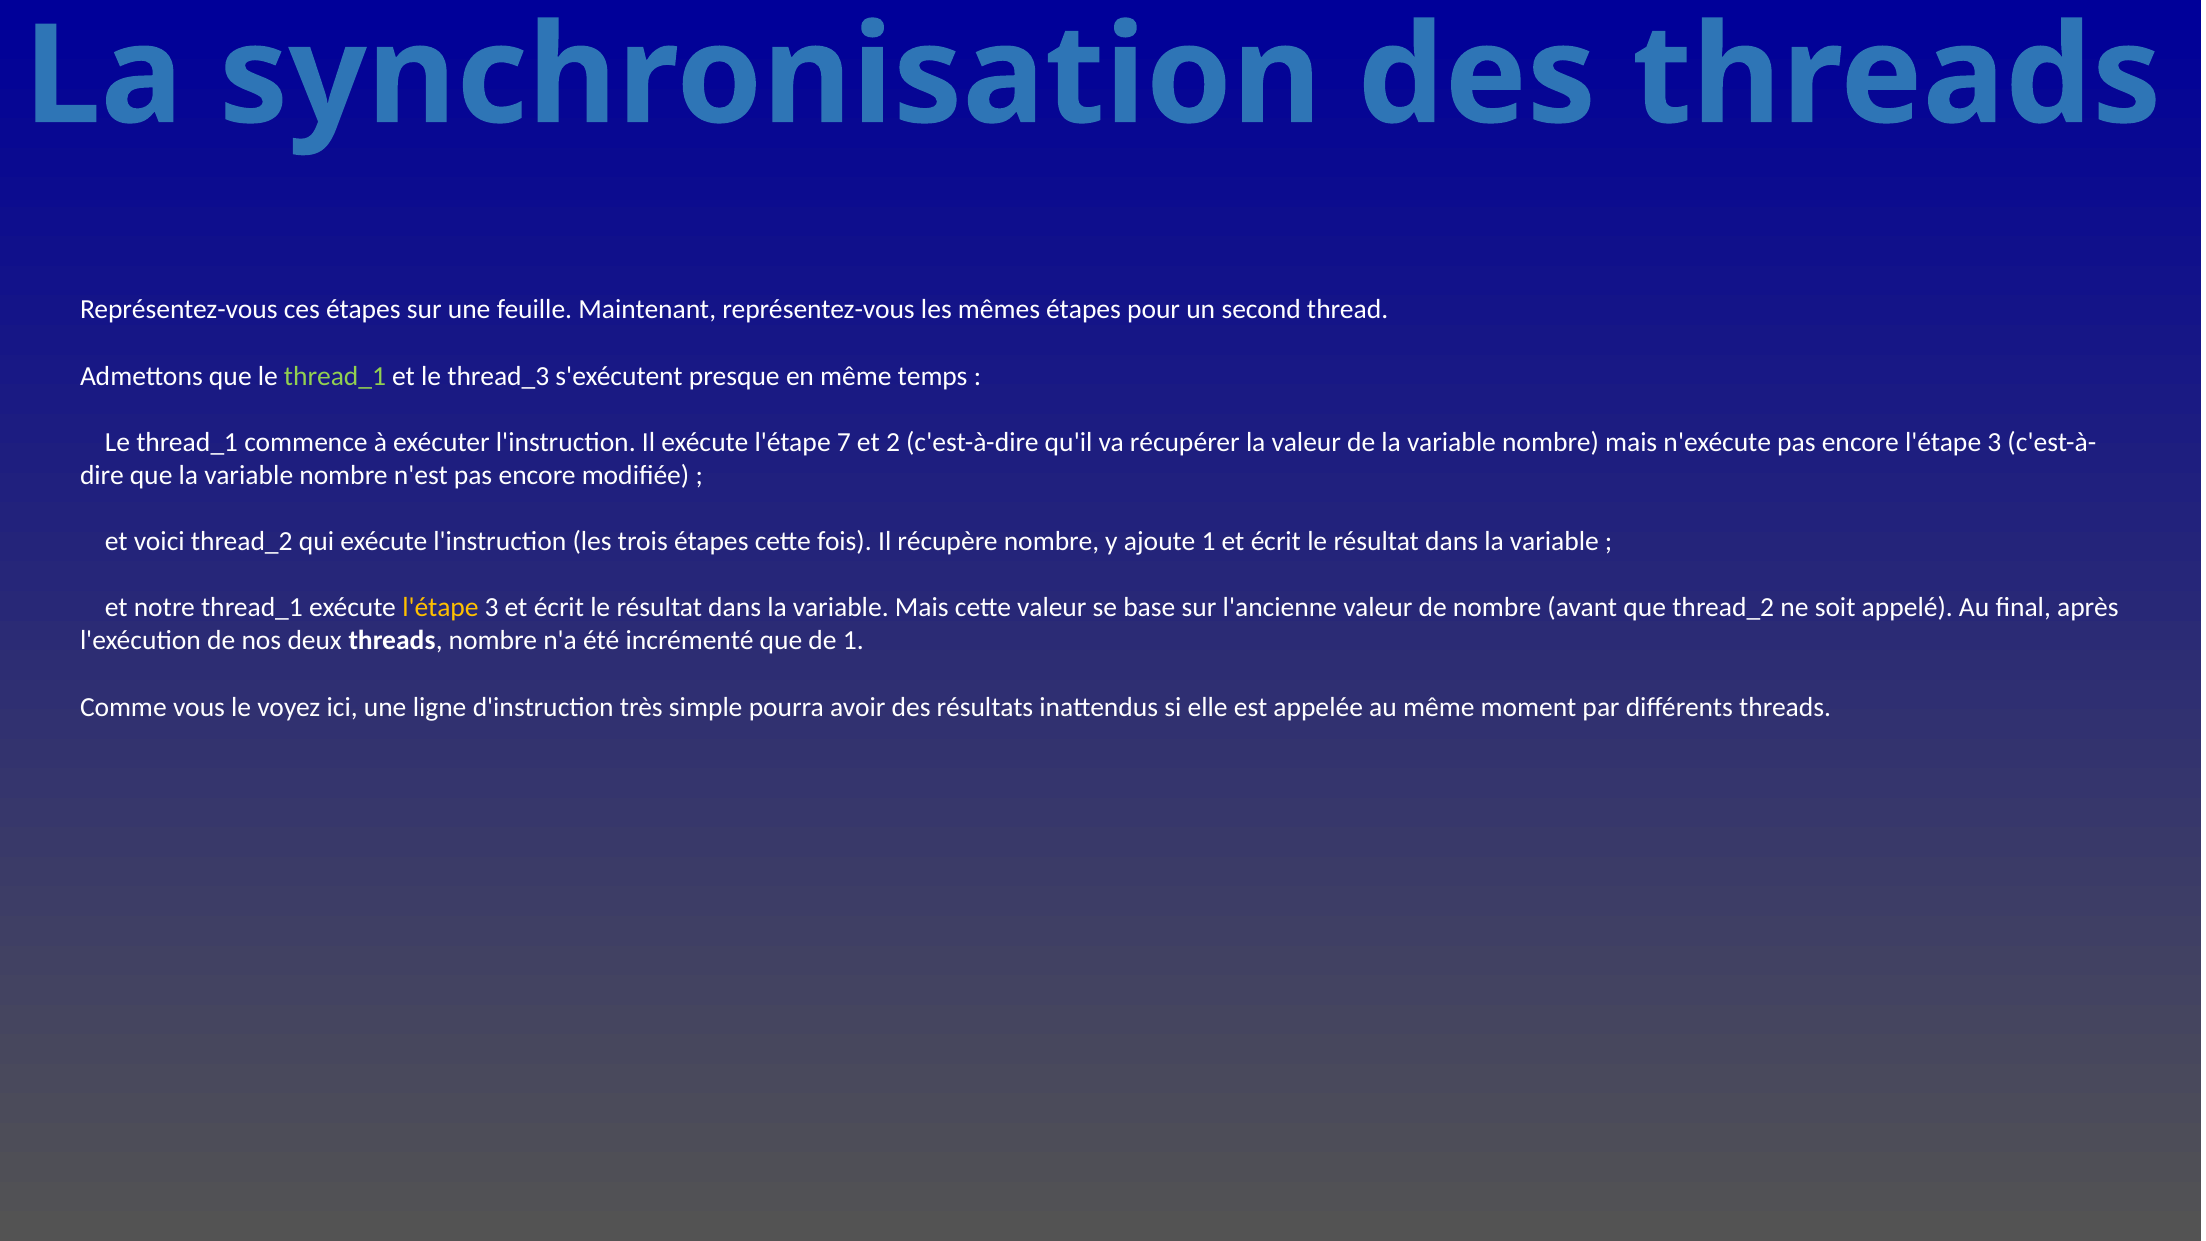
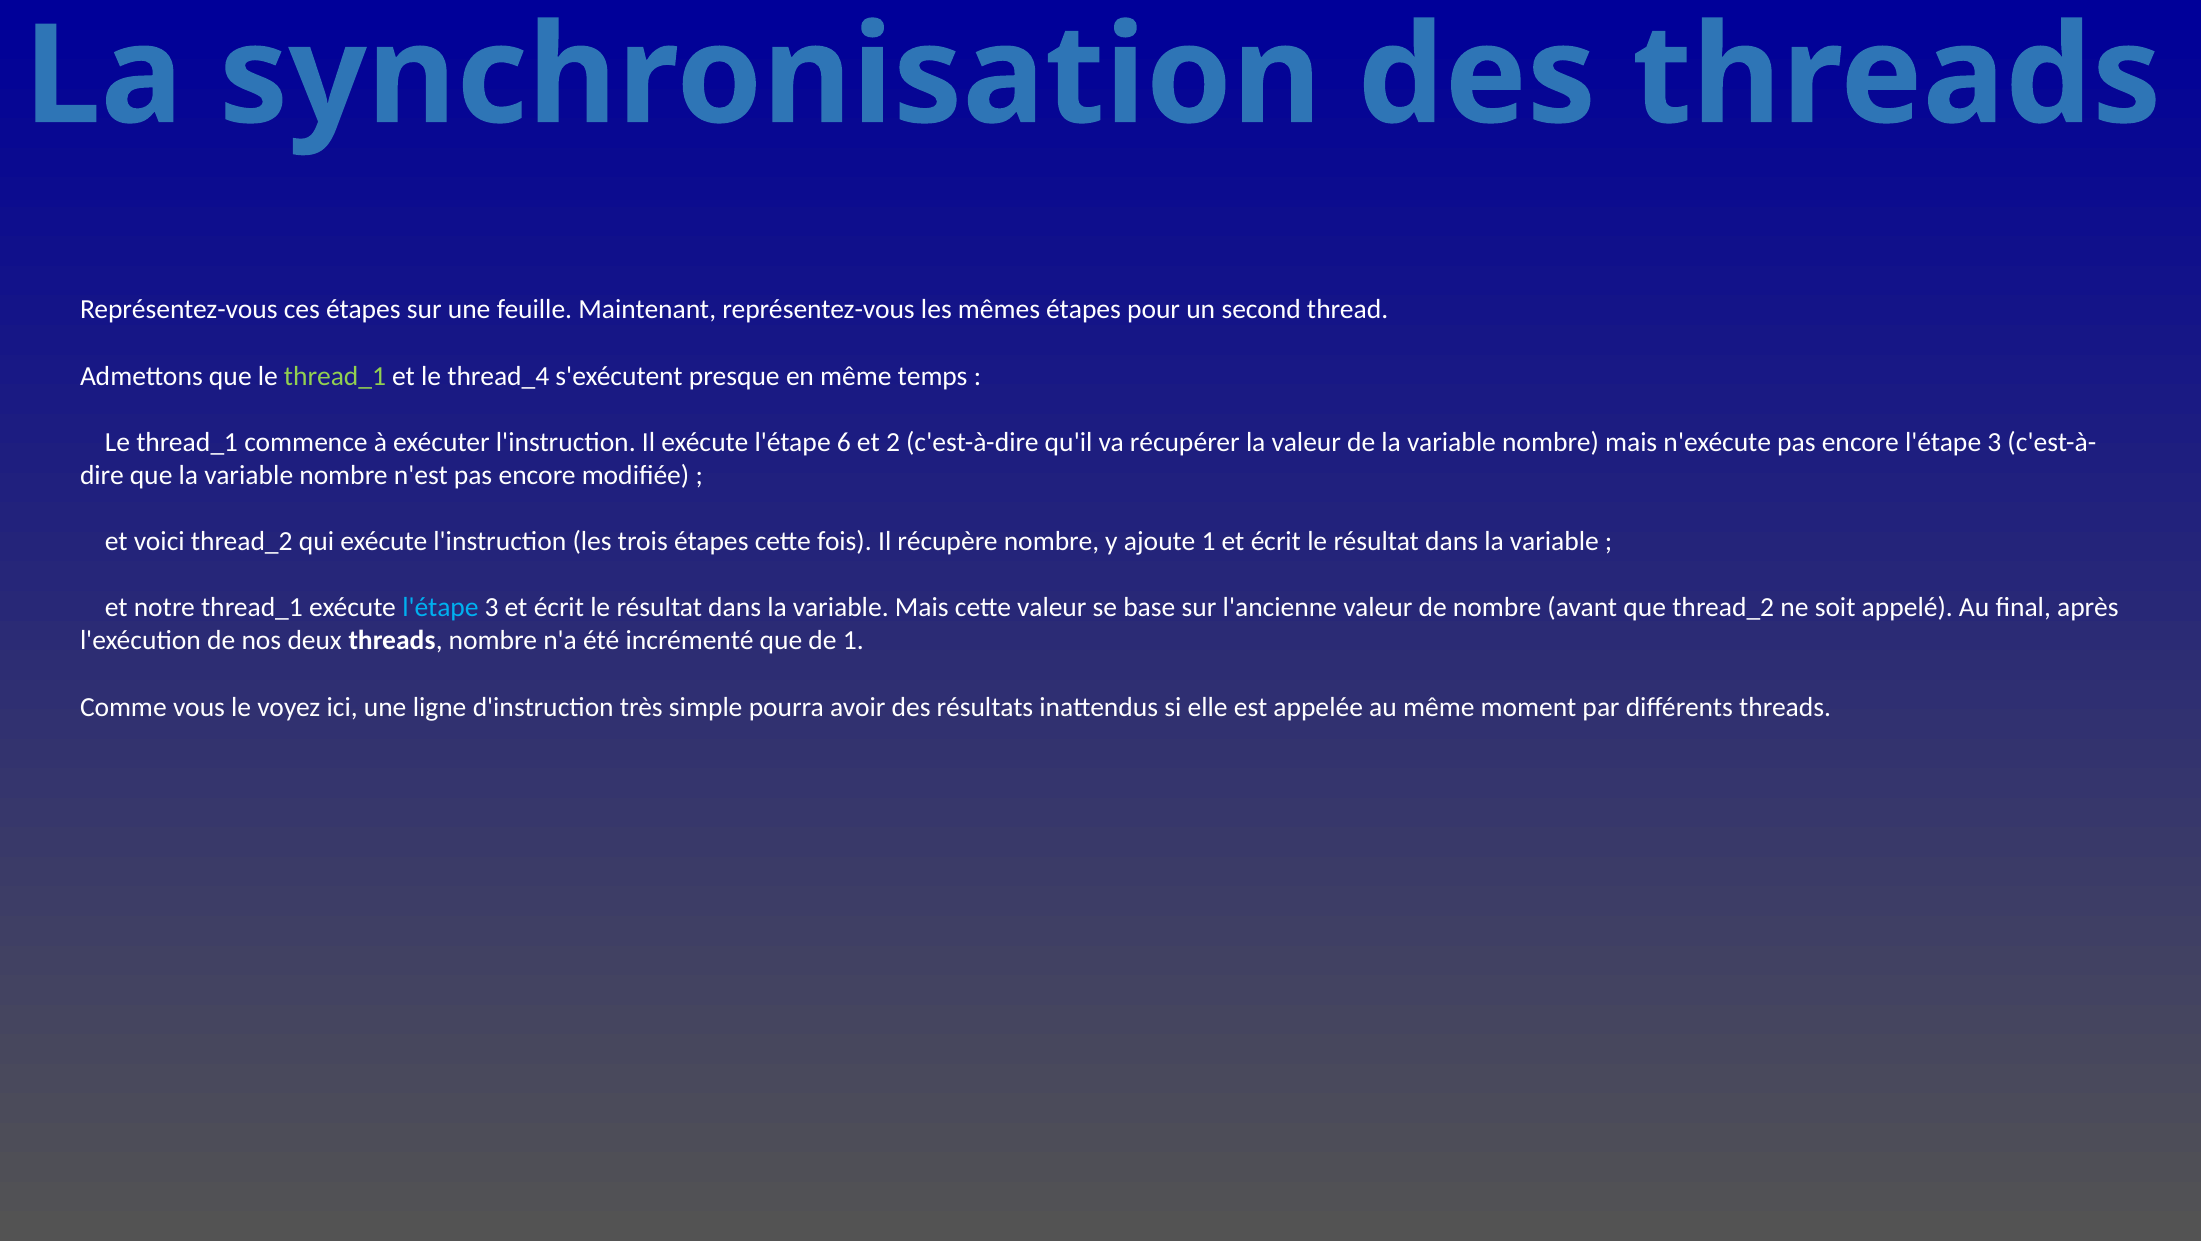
thread_3: thread_3 -> thread_4
7: 7 -> 6
l'étape at (440, 608) colour: yellow -> light blue
